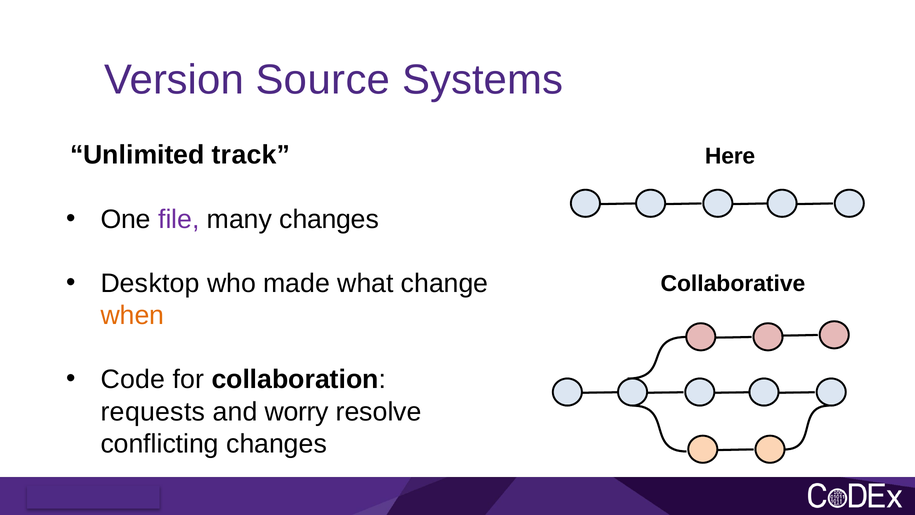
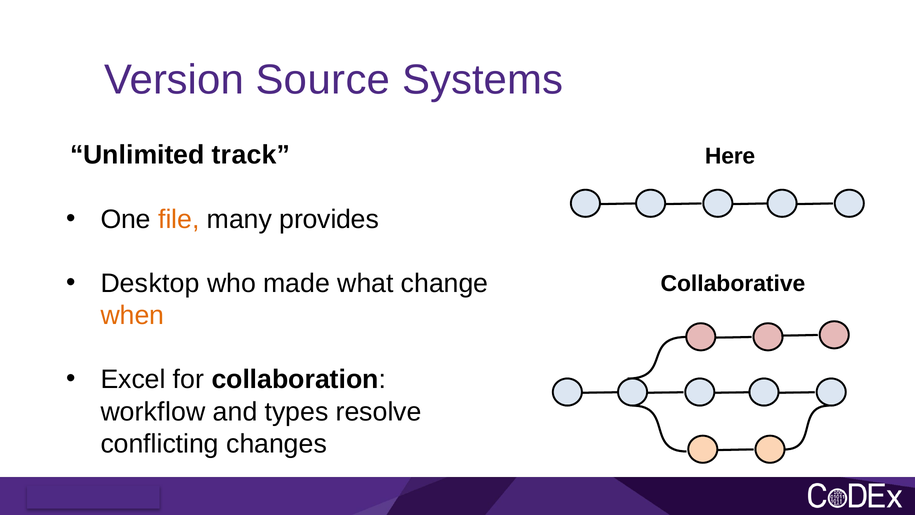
file colour: purple -> orange
many changes: changes -> provides
Code: Code -> Excel
requests: requests -> workflow
worry: worry -> types
